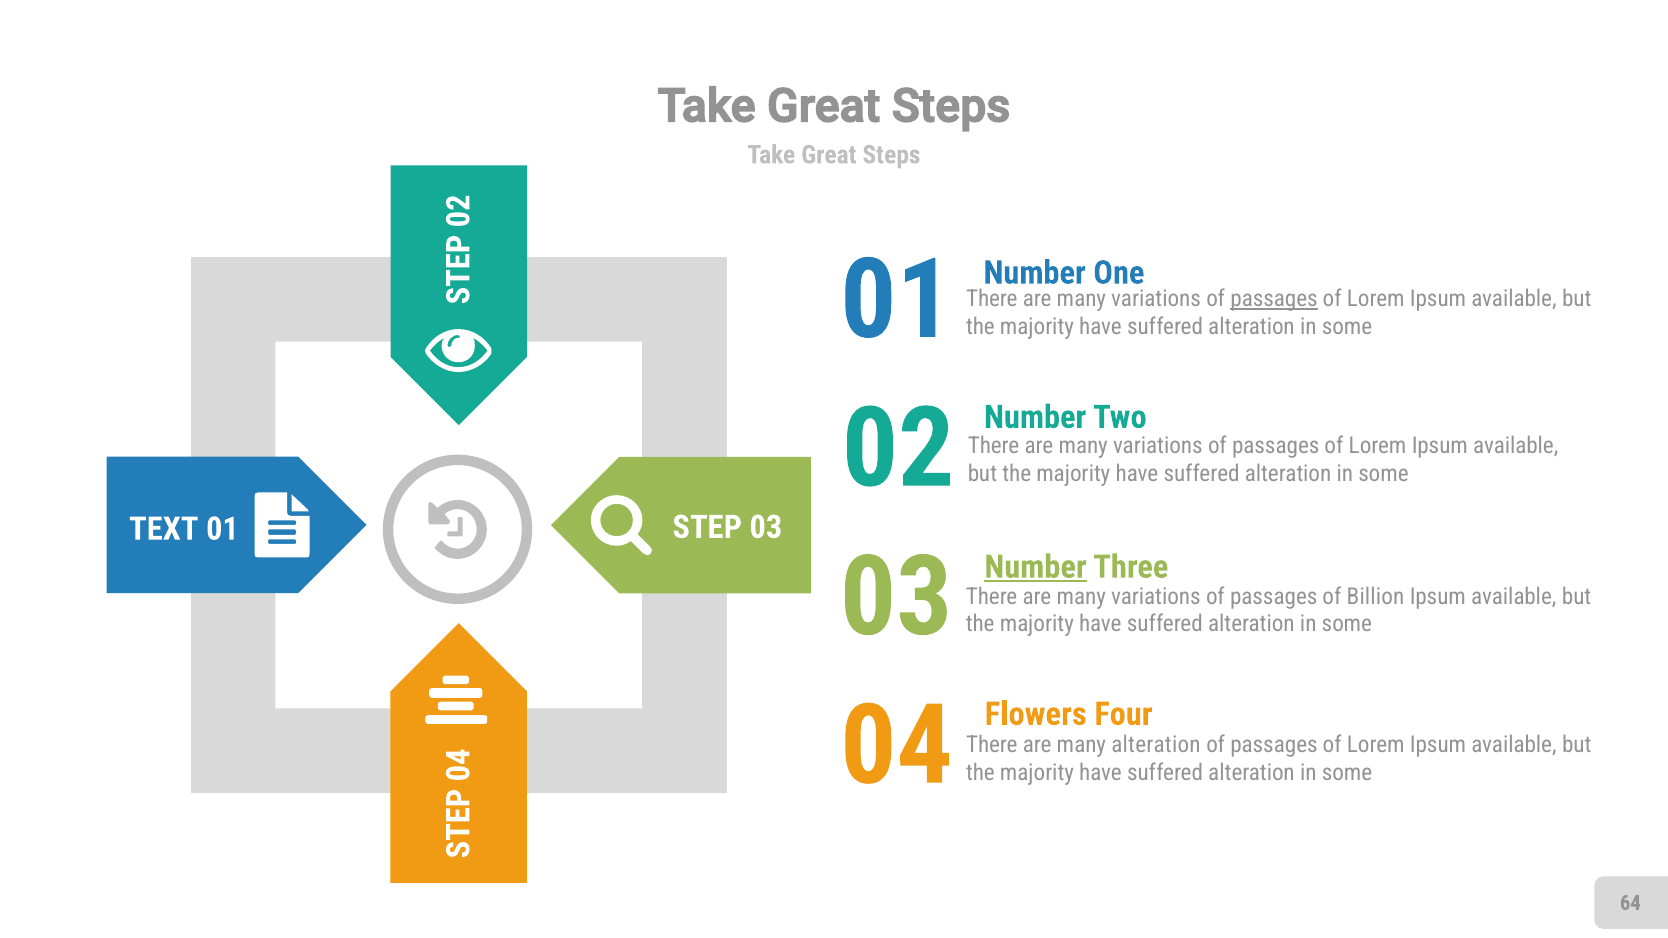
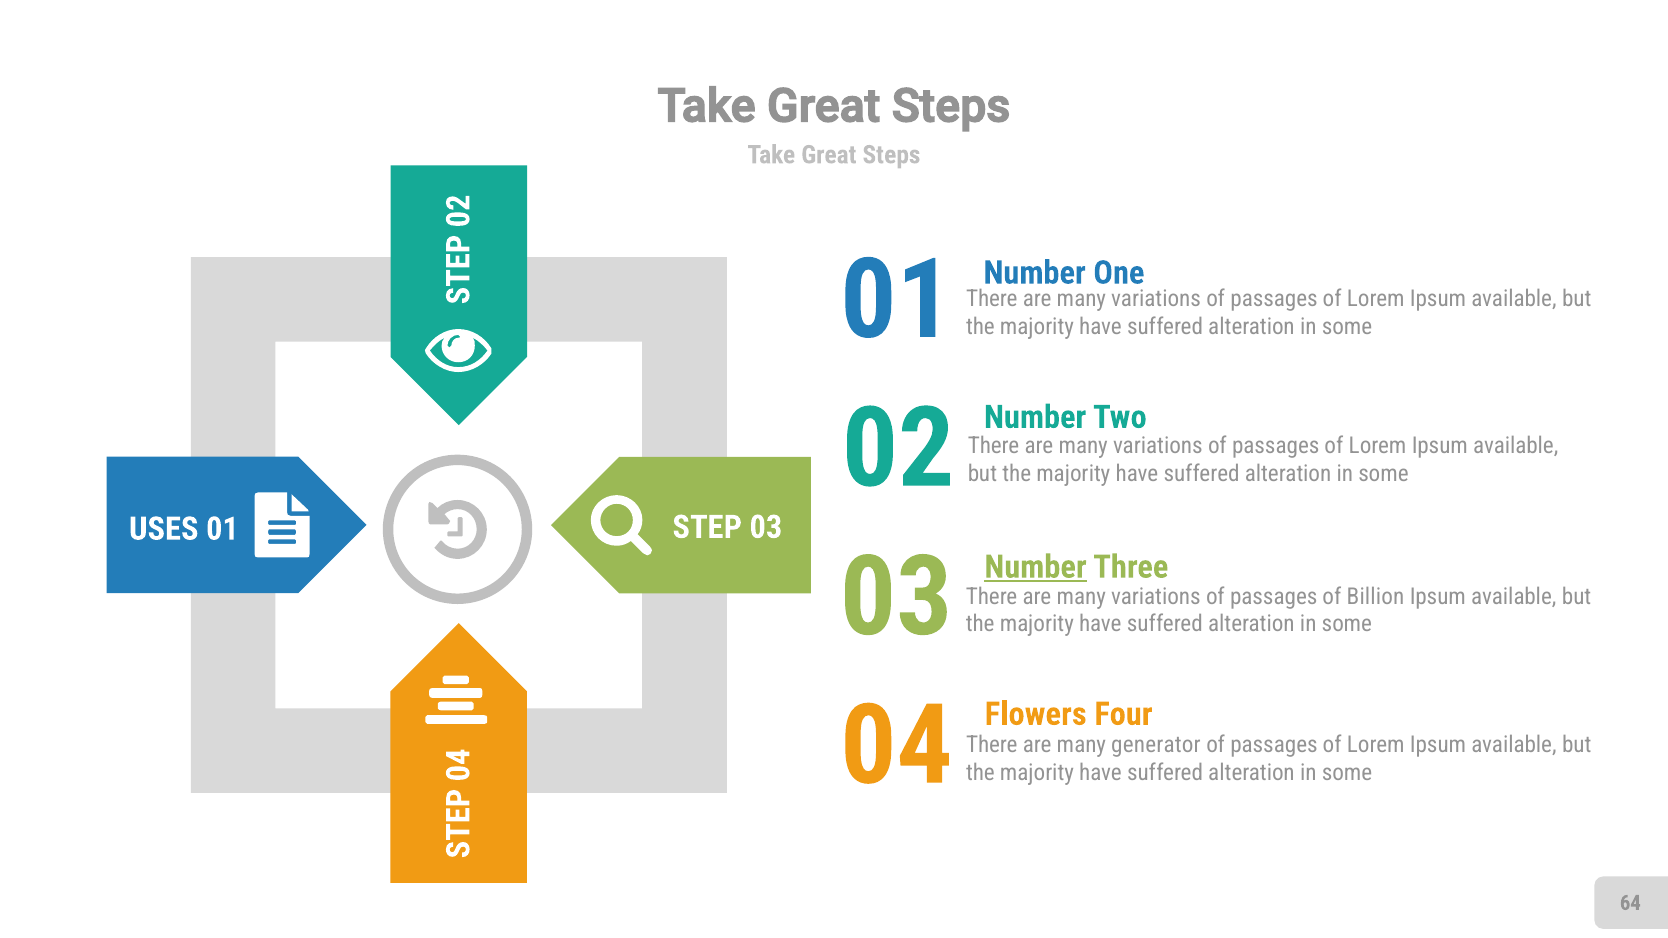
passages at (1274, 299) underline: present -> none
TEXT: TEXT -> USES
many alteration: alteration -> generator
